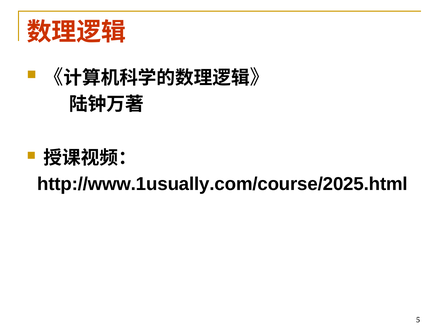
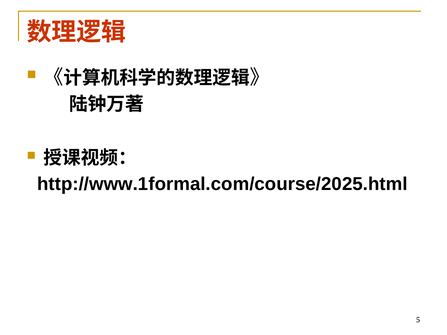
http://www.1usually.com/course/2025.html: http://www.1usually.com/course/2025.html -> http://www.1formal.com/course/2025.html
